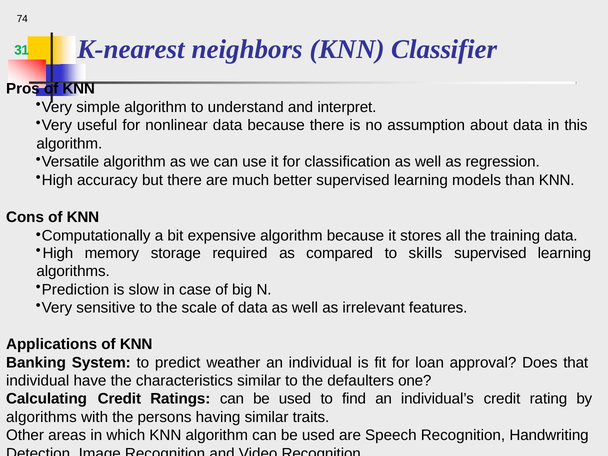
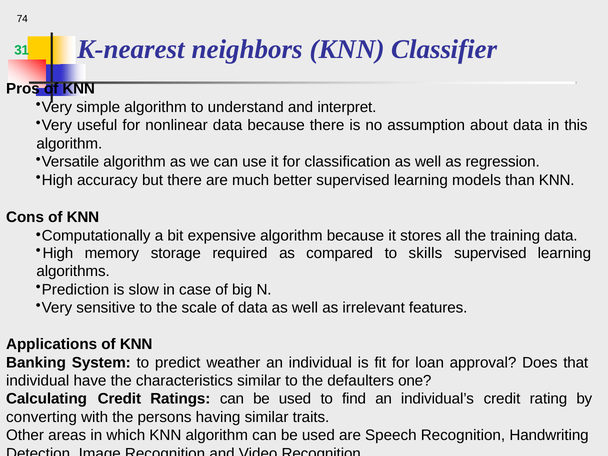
algorithms at (41, 417): algorithms -> converting
